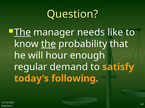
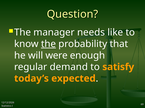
The at (23, 33) underline: present -> none
hour: hour -> were
following: following -> expected
